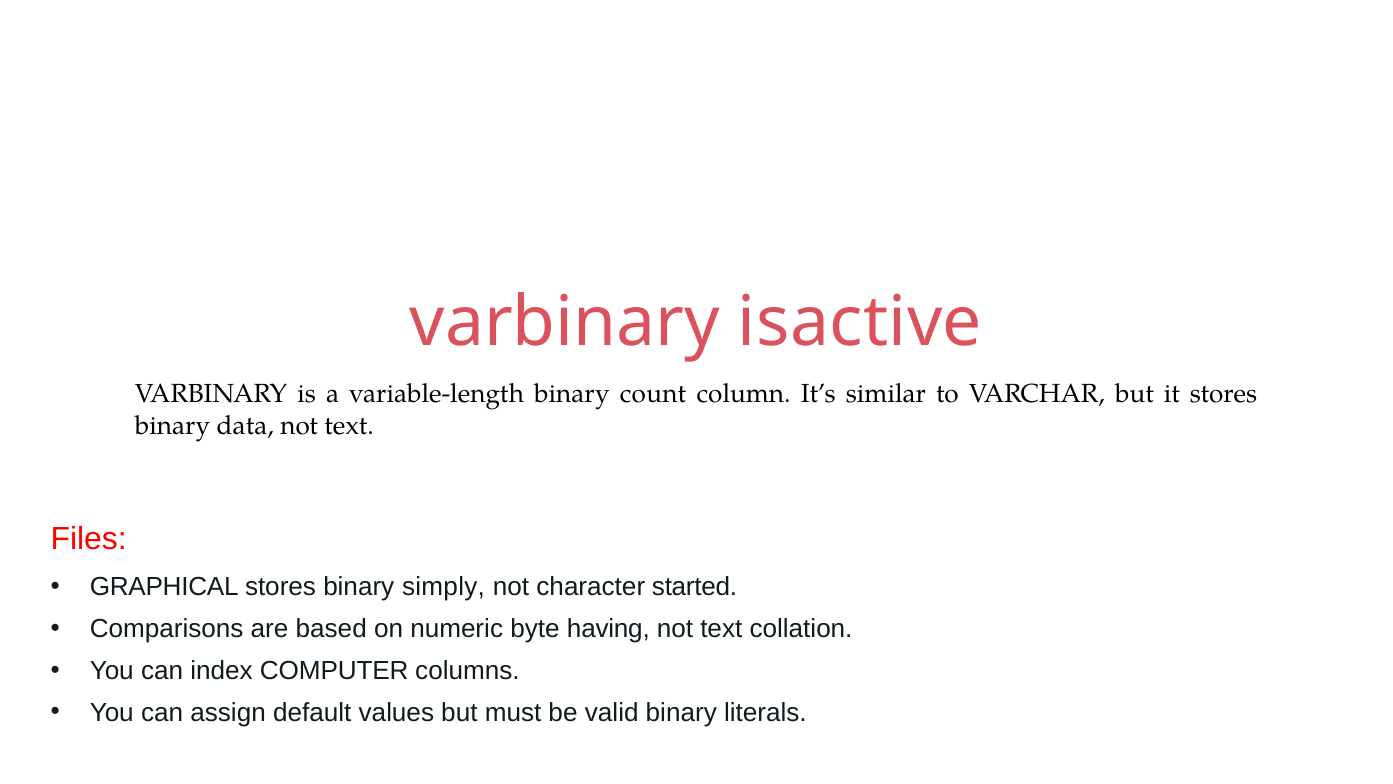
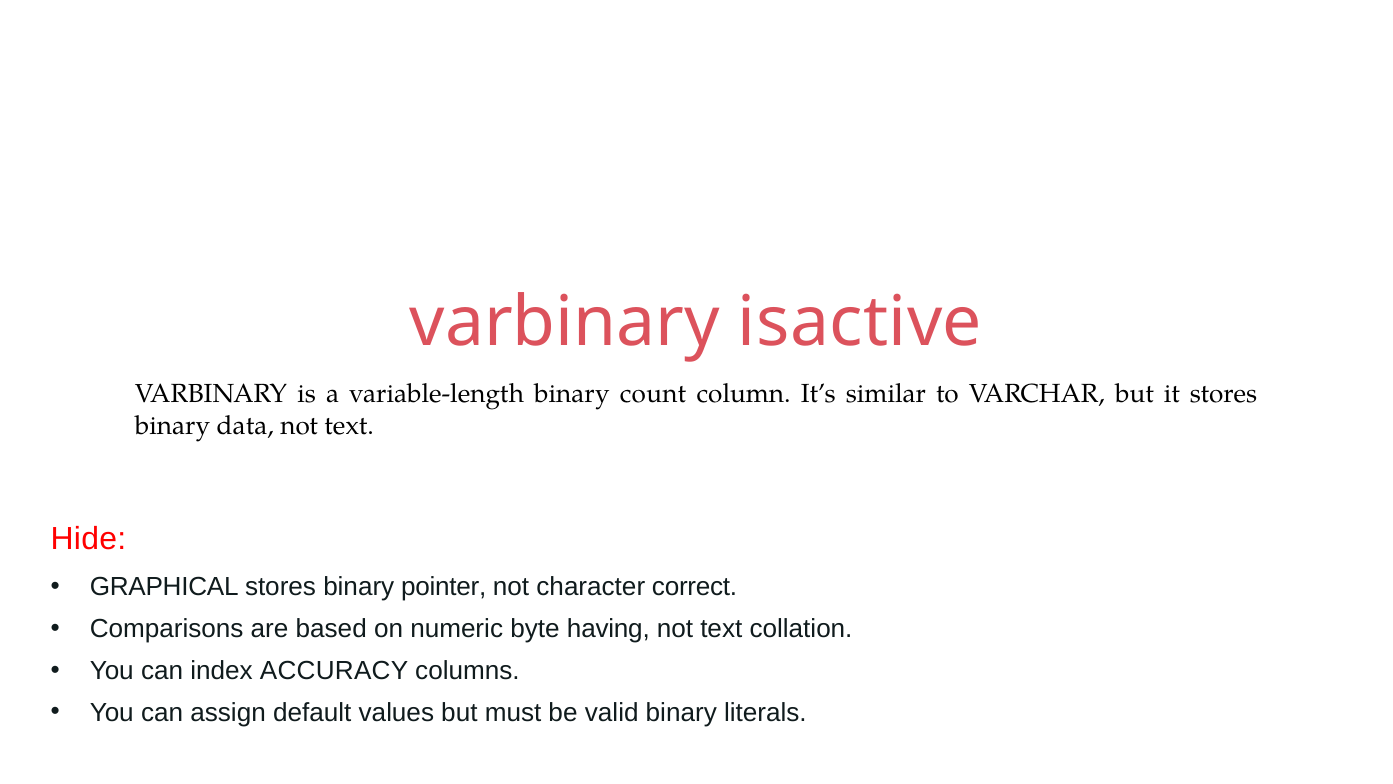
Files: Files -> Hide
simply: simply -> pointer
started: started -> correct
COMPUTER: COMPUTER -> ACCURACY
